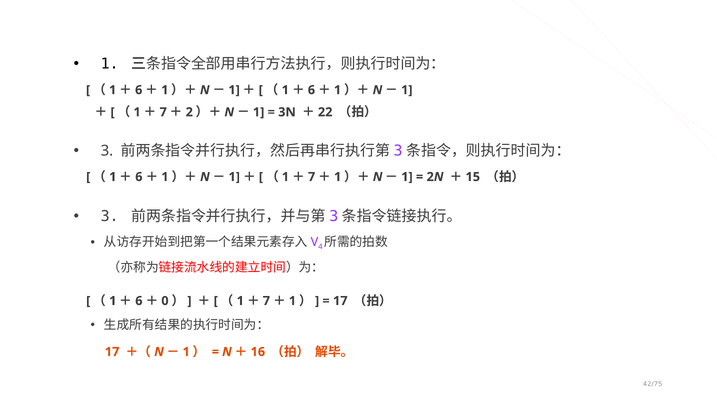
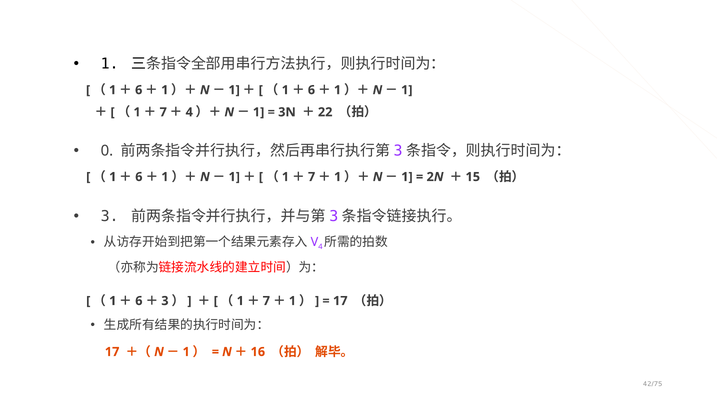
2 at (189, 112): 2 -> 4
3 at (107, 151): 3 -> 0
0 at (165, 301): 0 -> 3
